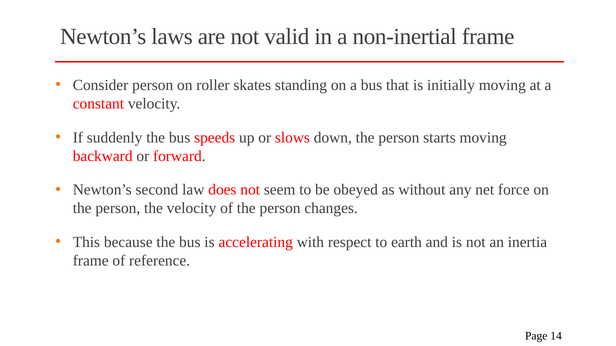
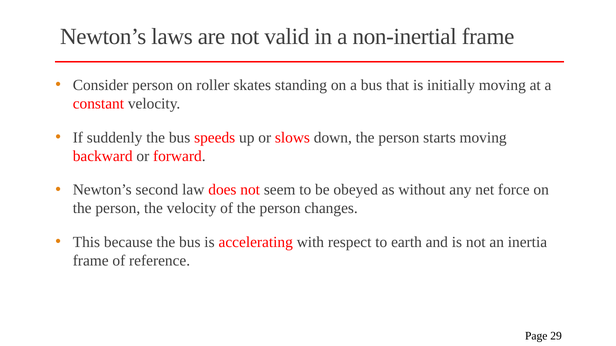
14: 14 -> 29
